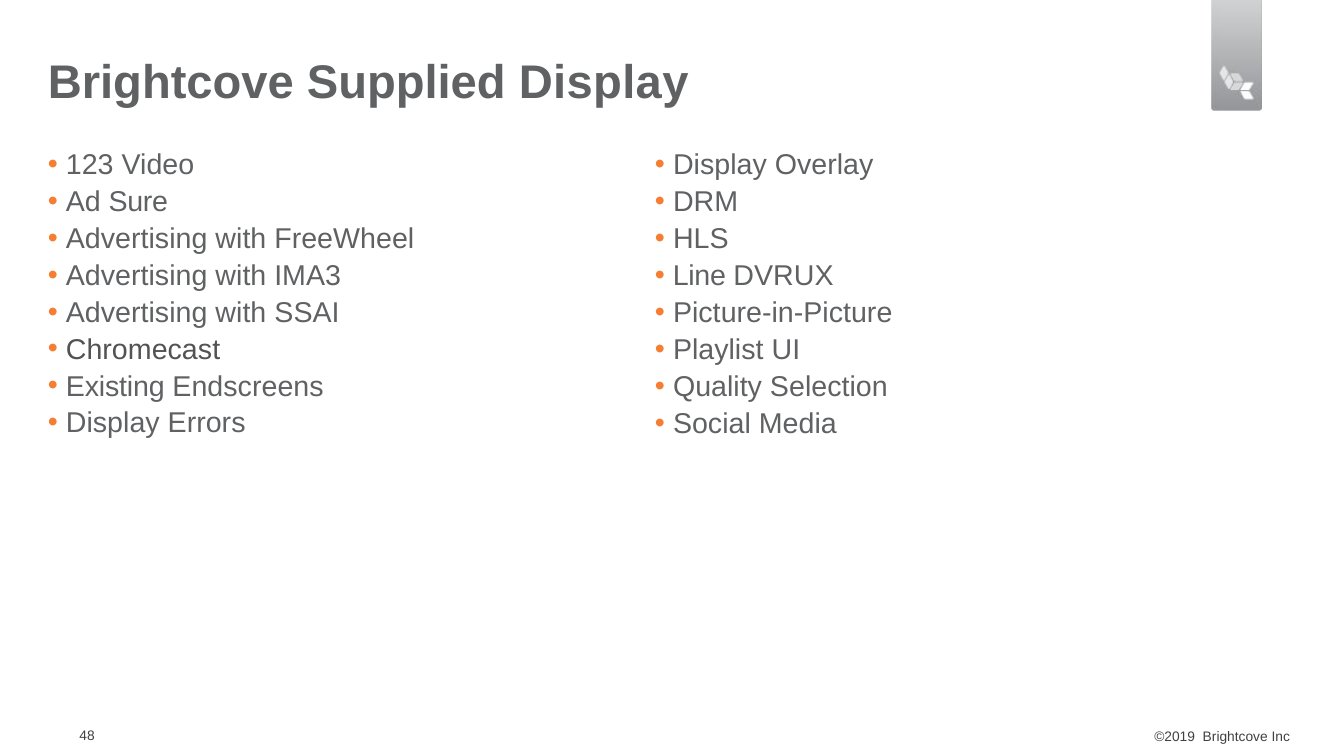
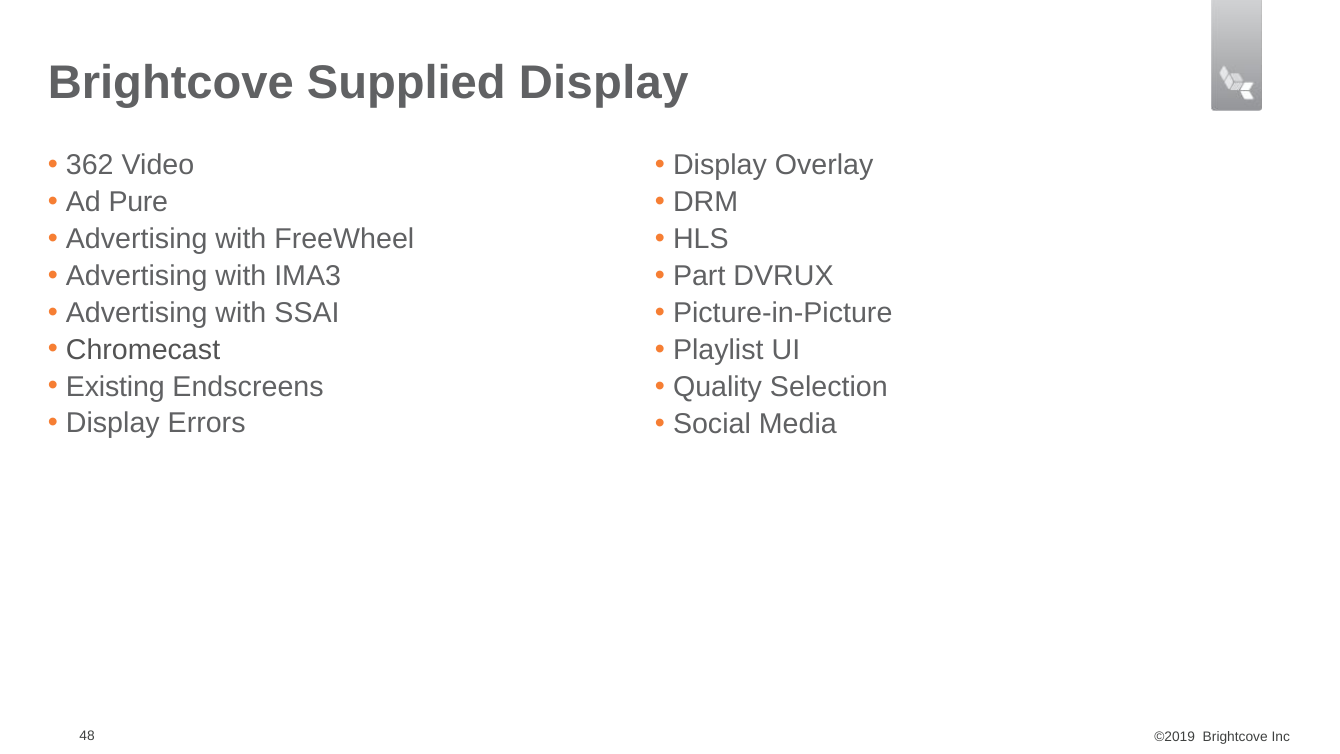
123: 123 -> 362
Sure: Sure -> Pure
Line: Line -> Part
